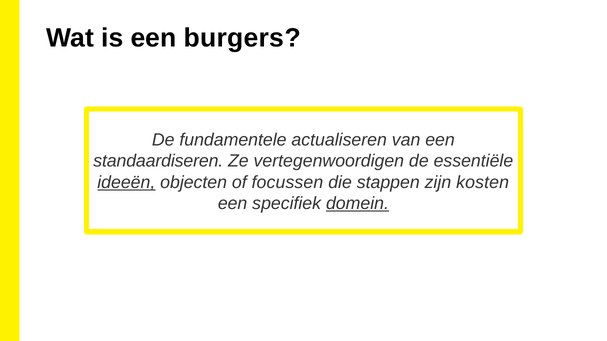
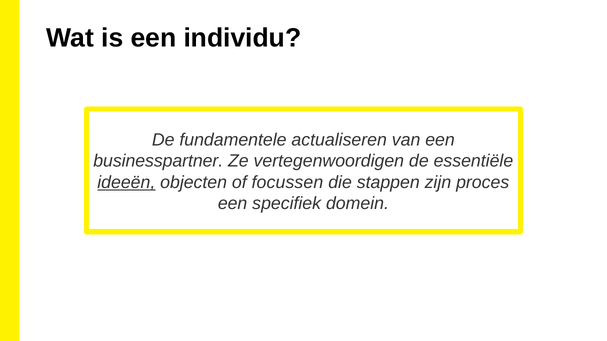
burgers: burgers -> individu
standaardiseren: standaardiseren -> businesspartner
kosten: kosten -> proces
domein underline: present -> none
